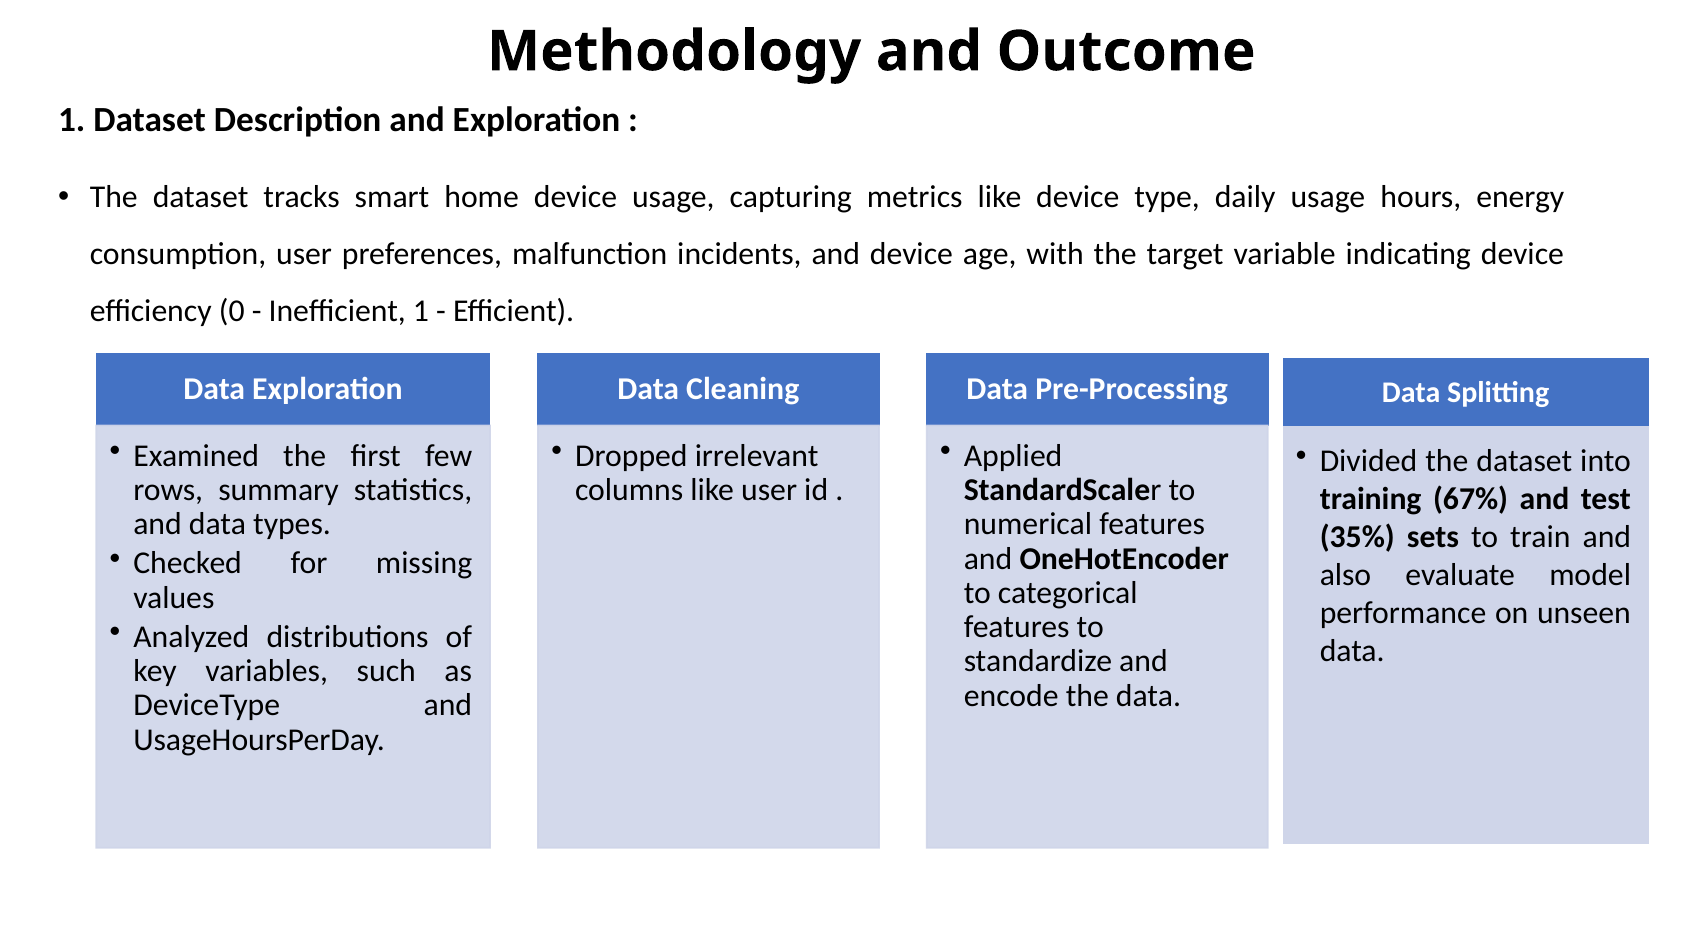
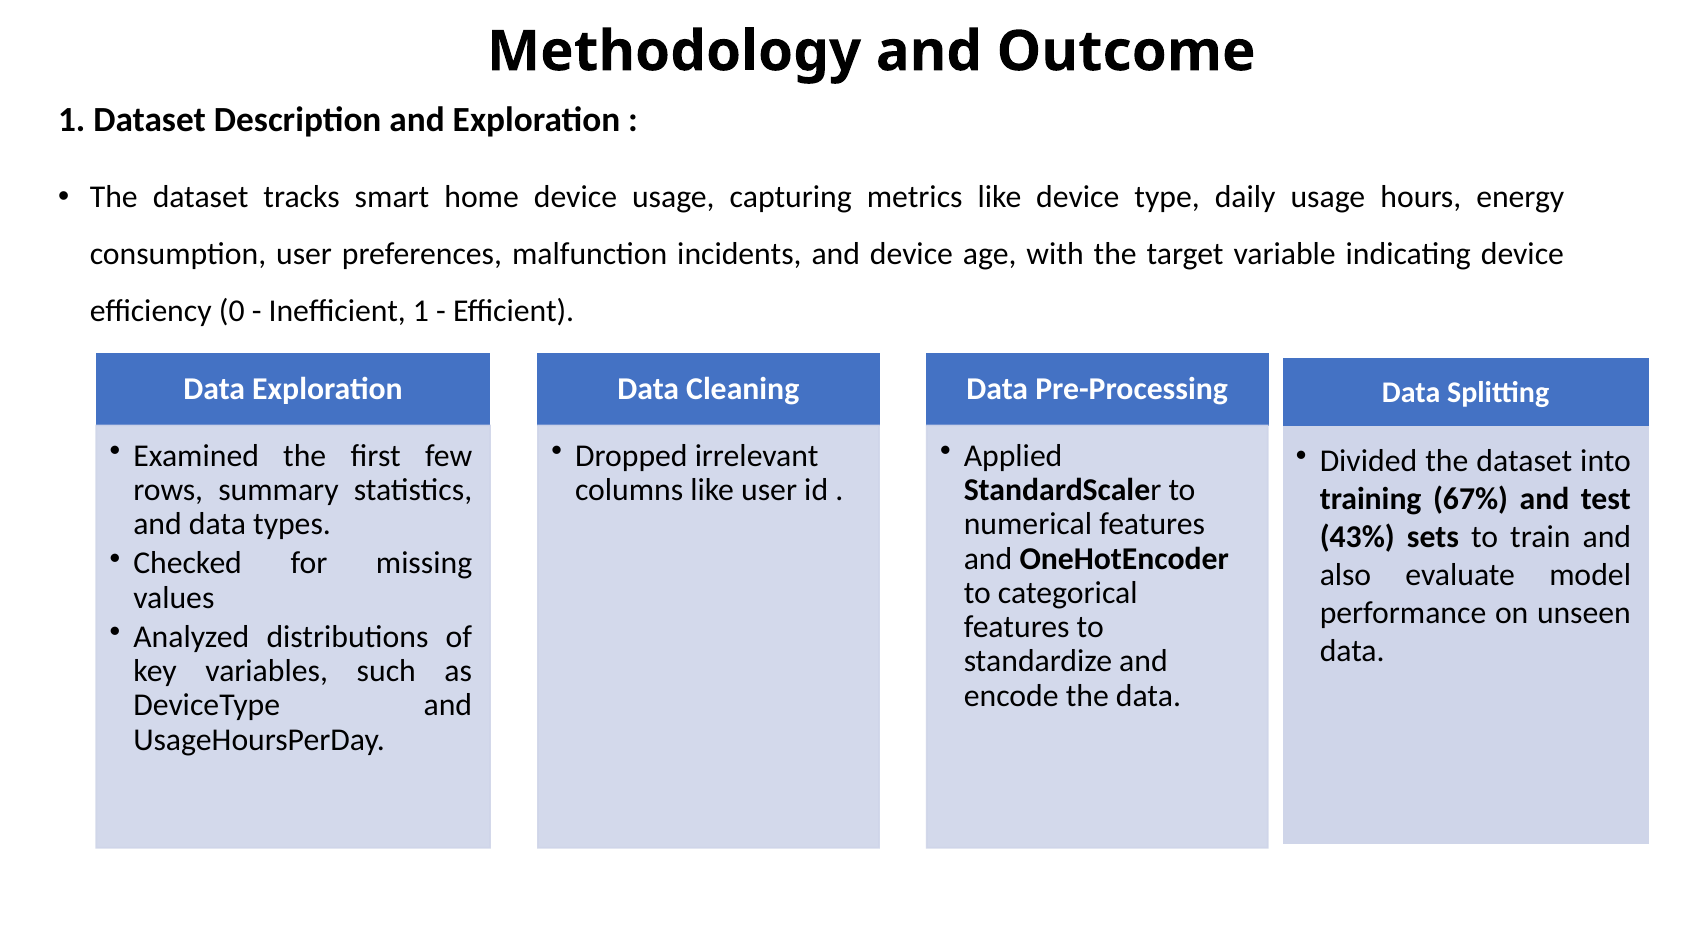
35%: 35% -> 43%
